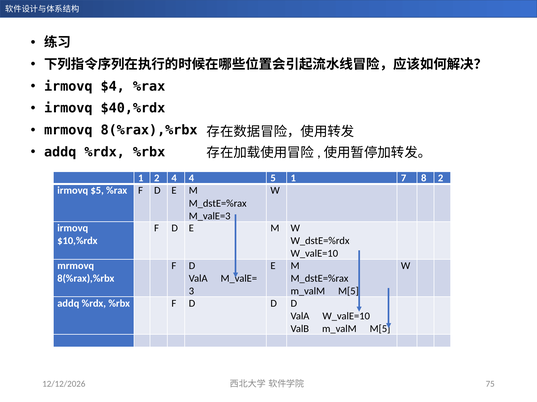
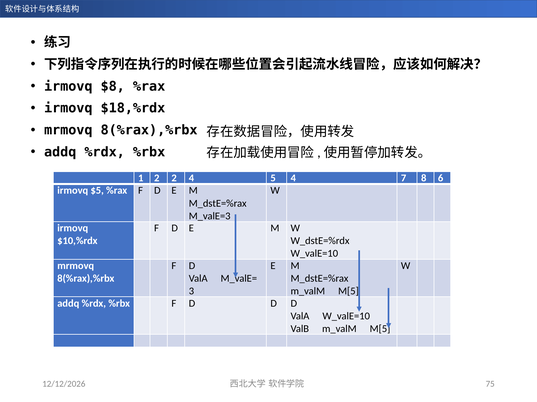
$4: $4 -> $8
$40,%rdx: $40,%rdx -> $18,%rdx
2 4: 4 -> 2
5 1: 1 -> 4
8 2: 2 -> 6
